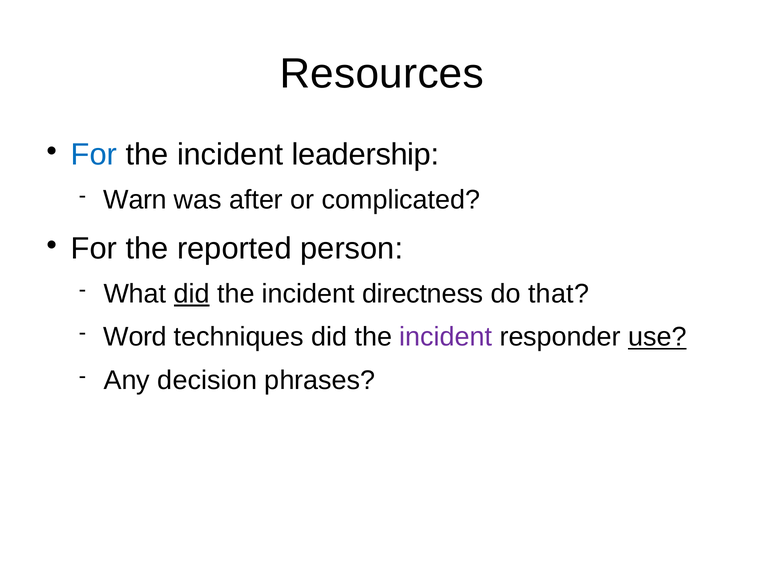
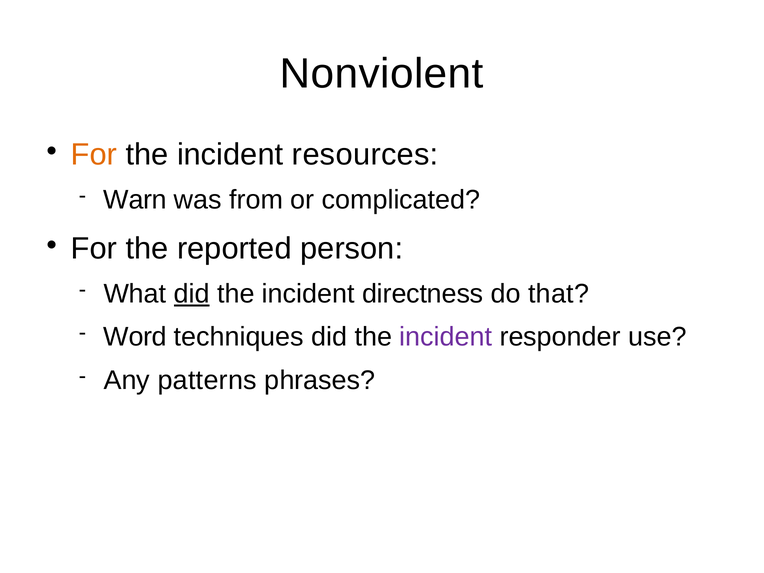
Resources: Resources -> Nonviolent
For at (94, 155) colour: blue -> orange
leadership: leadership -> resources
after: after -> from
use underline: present -> none
decision: decision -> patterns
